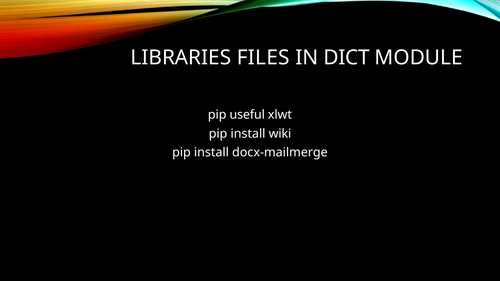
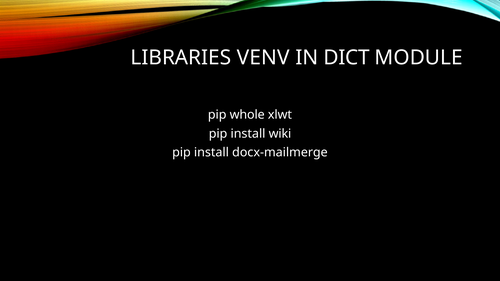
FILES: FILES -> VENV
useful: useful -> whole
